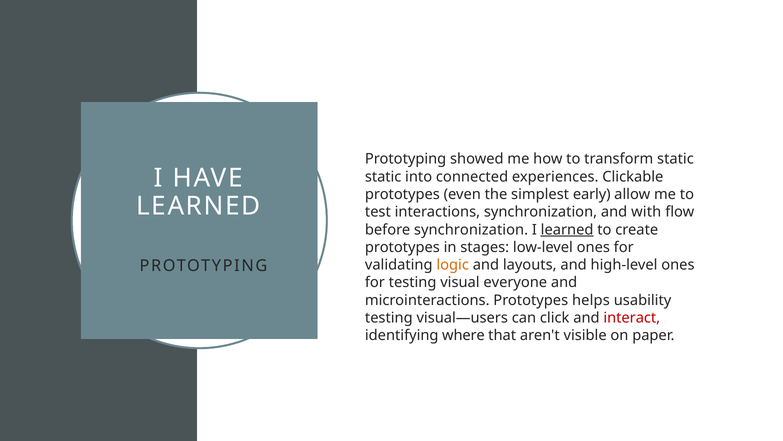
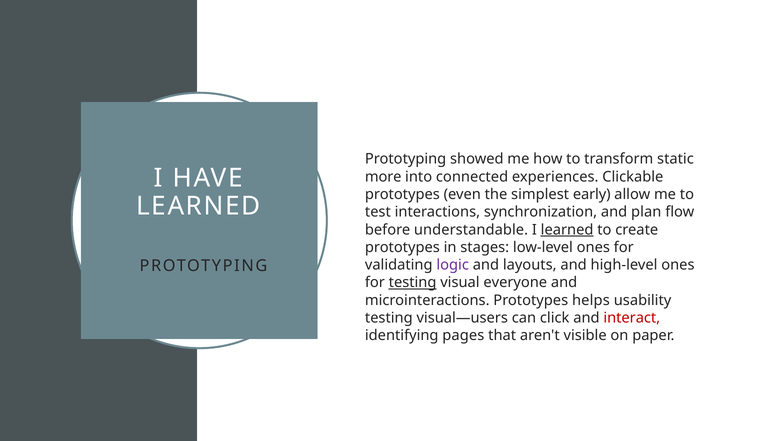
static at (383, 177): static -> more
with: with -> plan
before synchronization: synchronization -> understandable
logic colour: orange -> purple
testing at (413, 282) underline: none -> present
where: where -> pages
